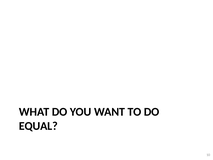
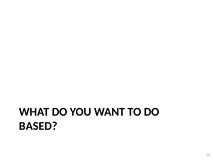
EQUAL: EQUAL -> BASED
